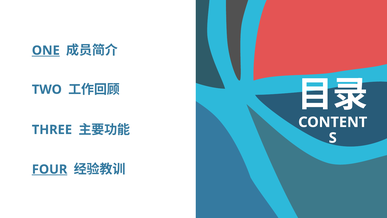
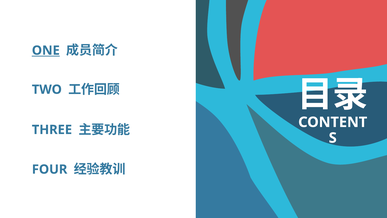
FOUR underline: present -> none
